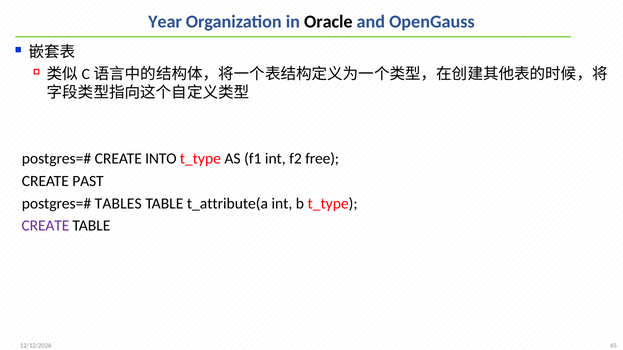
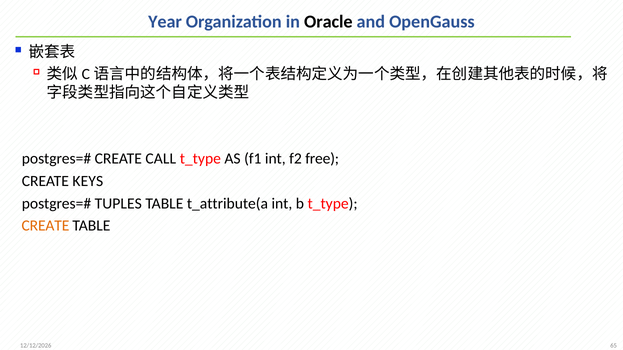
INTO: INTO -> CALL
PAST: PAST -> KEYS
TABLES: TABLES -> TUPLES
CREATE at (45, 226) colour: purple -> orange
